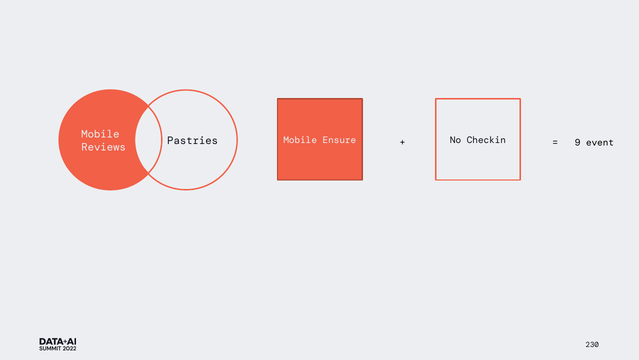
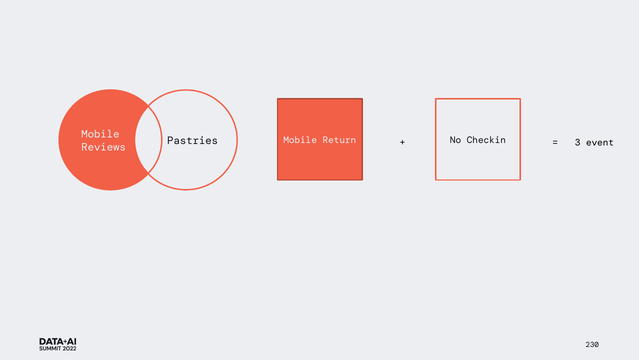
Ensure: Ensure -> Return
9: 9 -> 3
